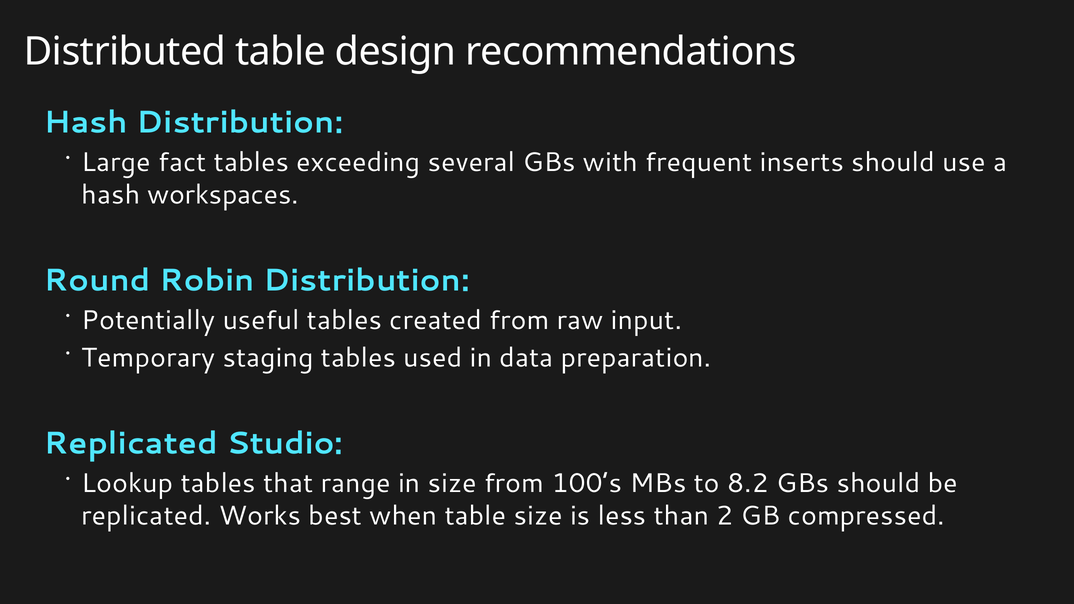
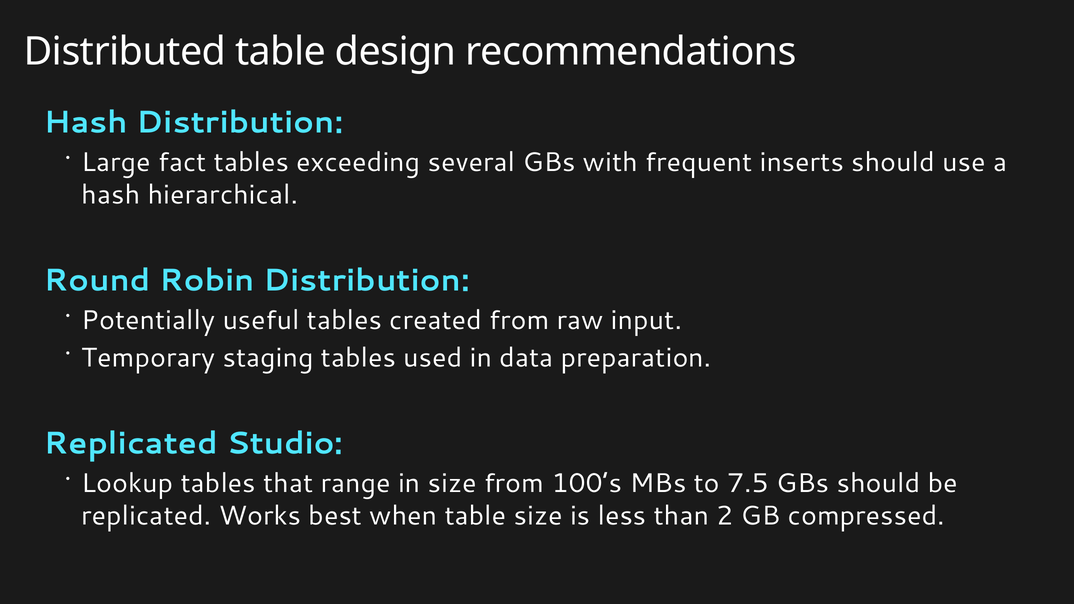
workspaces: workspaces -> hierarchical
8.2: 8.2 -> 7.5
